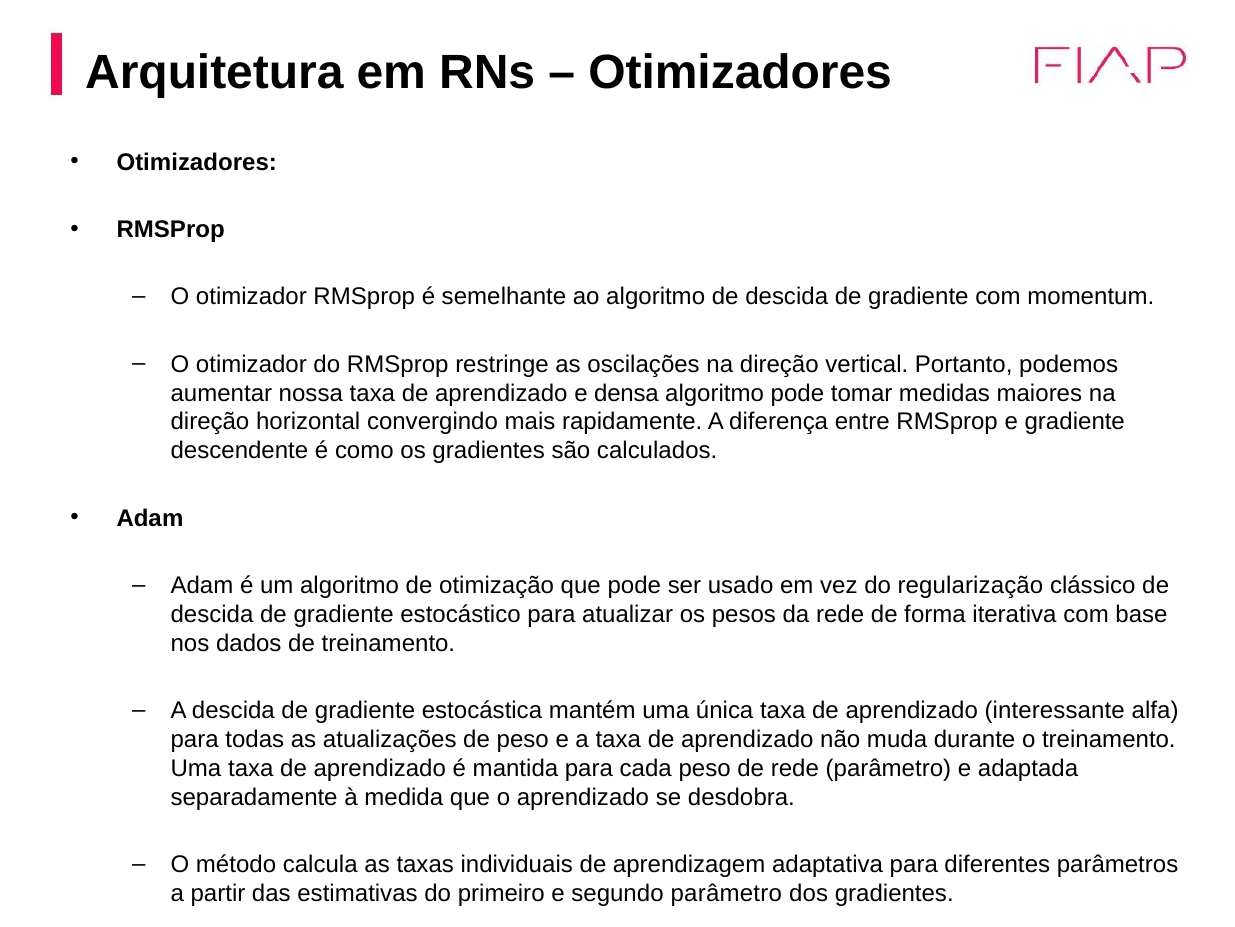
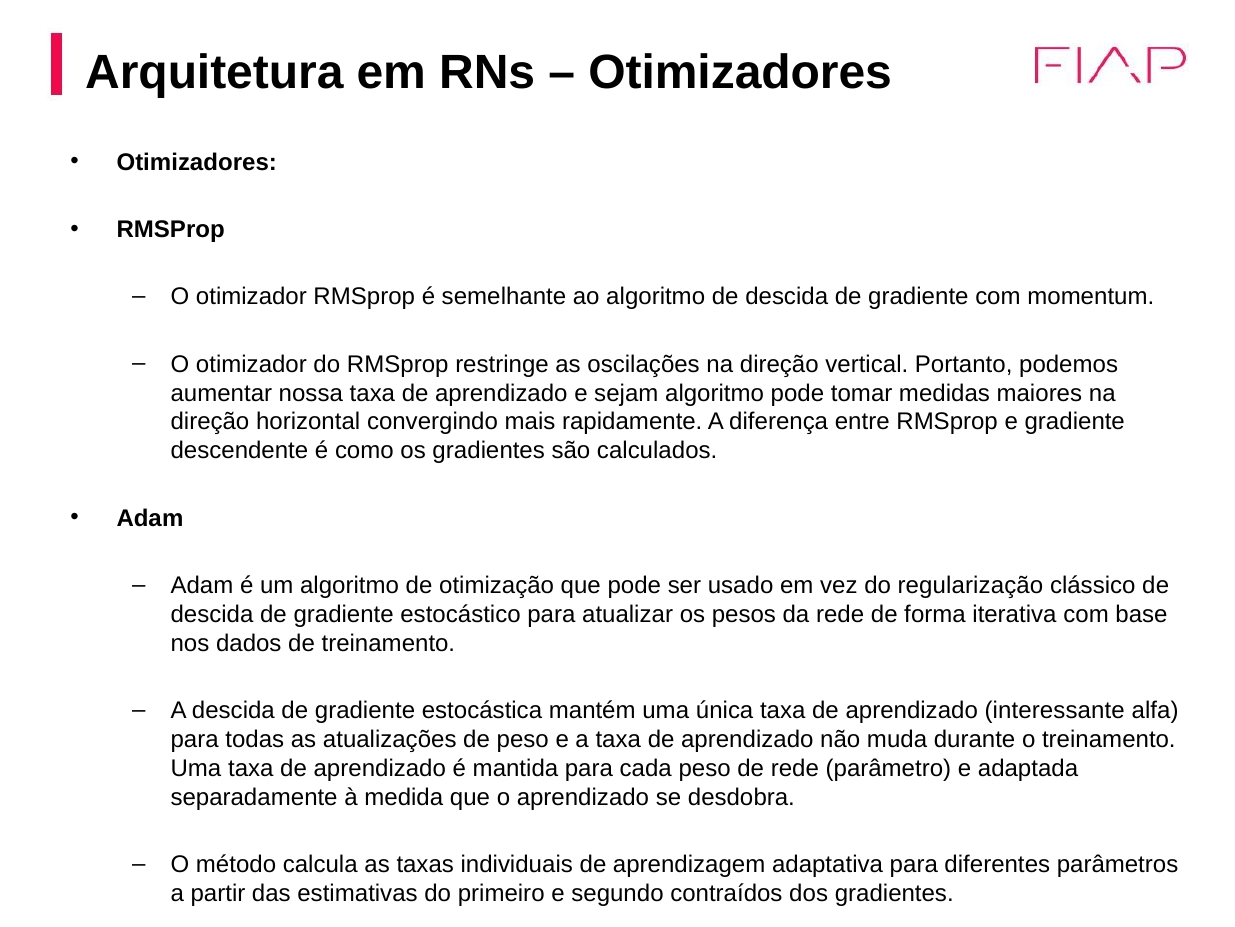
densa: densa -> sejam
segundo parâmetro: parâmetro -> contraídos
